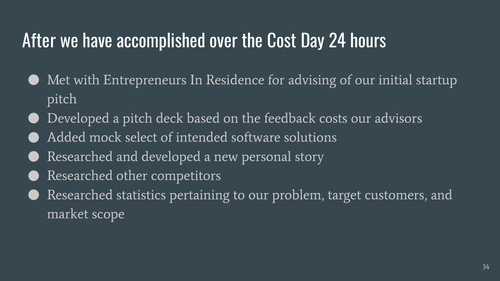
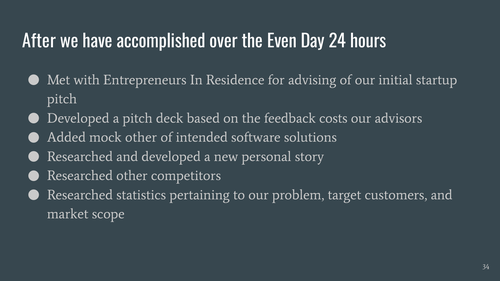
Cost: Cost -> Even
mock select: select -> other
